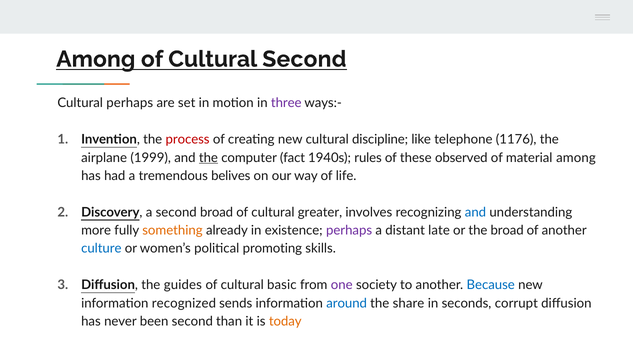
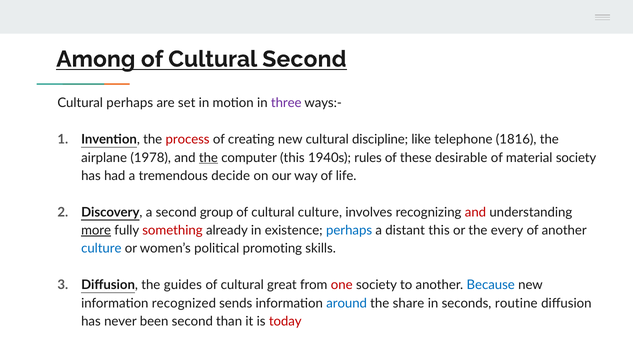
1176: 1176 -> 1816
1999: 1999 -> 1978
computer fact: fact -> this
observed: observed -> desirable
material among: among -> society
belives: belives -> decide
second broad: broad -> group
cultural greater: greater -> culture
and at (475, 212) colour: blue -> red
more underline: none -> present
something colour: orange -> red
perhaps at (349, 230) colour: purple -> blue
distant late: late -> this
the broad: broad -> every
basic: basic -> great
one colour: purple -> red
corrupt: corrupt -> routine
today colour: orange -> red
